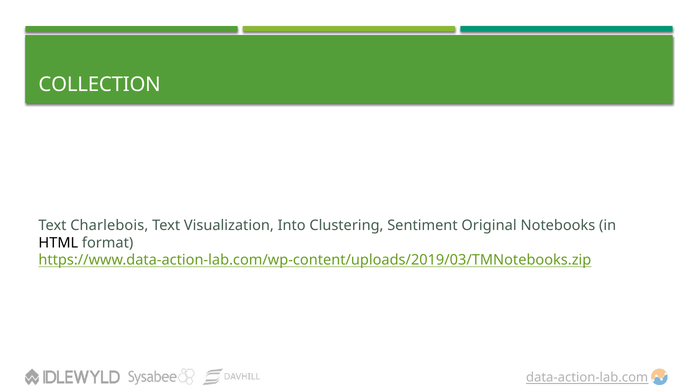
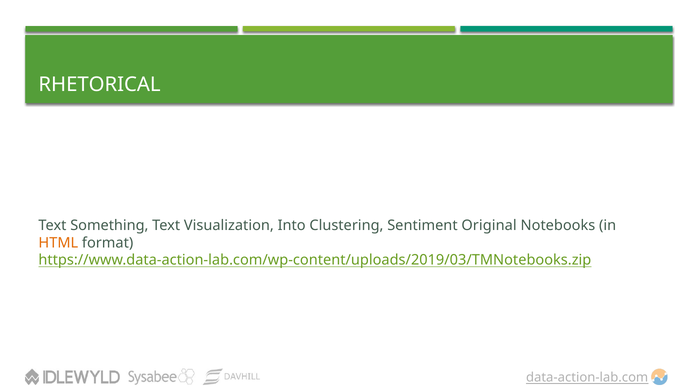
COLLECTION: COLLECTION -> RHETORICAL
Charlebois: Charlebois -> Something
HTML colour: black -> orange
